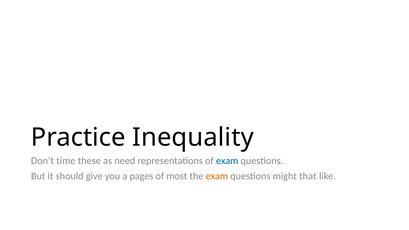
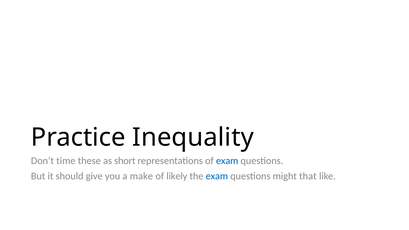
need: need -> short
pages: pages -> make
most: most -> likely
exam at (217, 176) colour: orange -> blue
